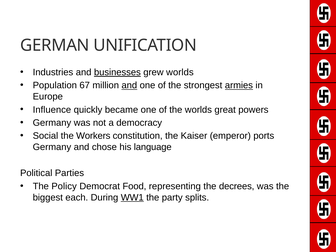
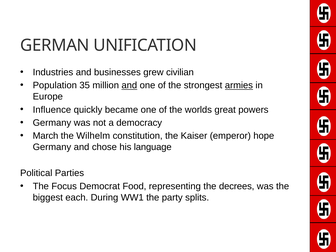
businesses underline: present -> none
grew worlds: worlds -> civilian
67: 67 -> 35
Social: Social -> March
Workers: Workers -> Wilhelm
ports: ports -> hope
Policy: Policy -> Focus
WW1 underline: present -> none
